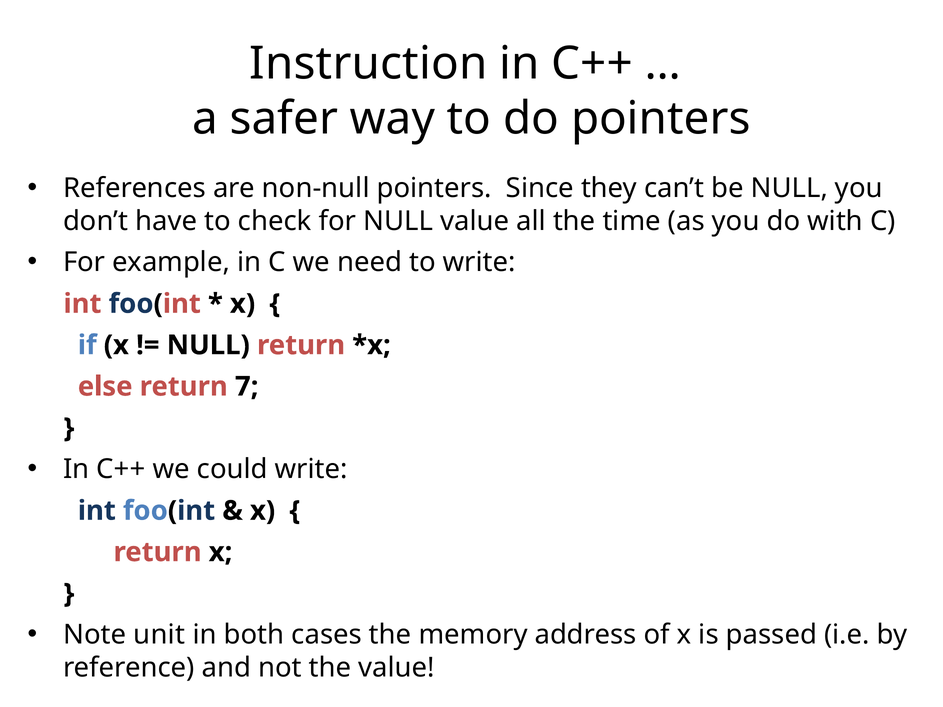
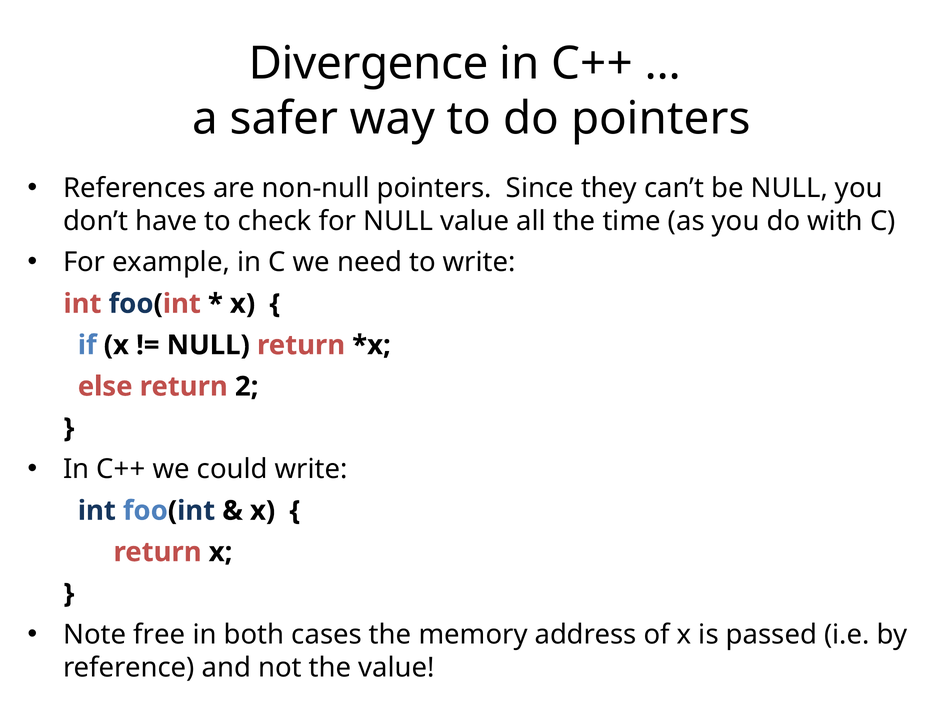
Instruction: Instruction -> Divergence
7: 7 -> 2
unit: unit -> free
